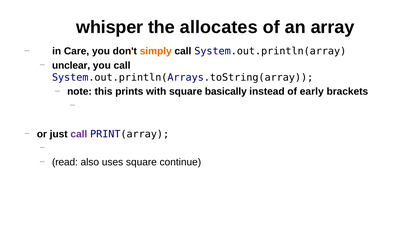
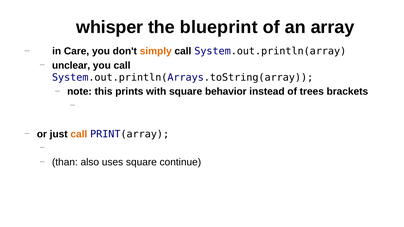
allocates: allocates -> blueprint
basically: basically -> behavior
early: early -> trees
call at (79, 134) colour: purple -> orange
read: read -> than
